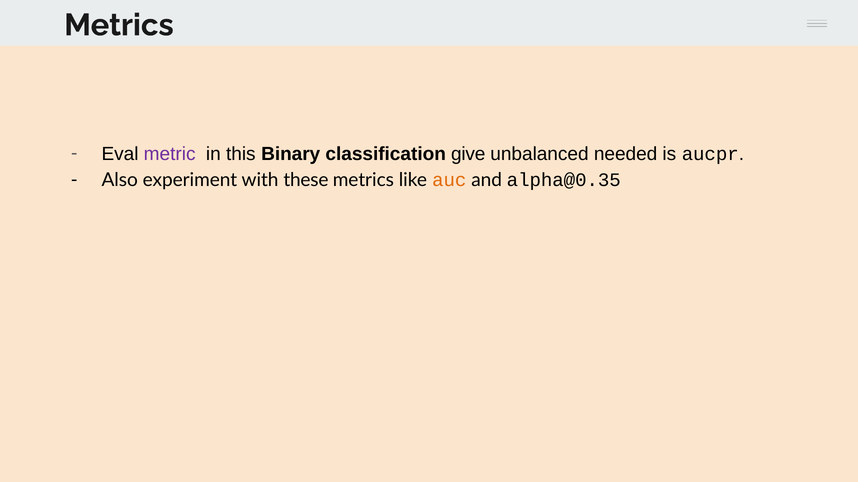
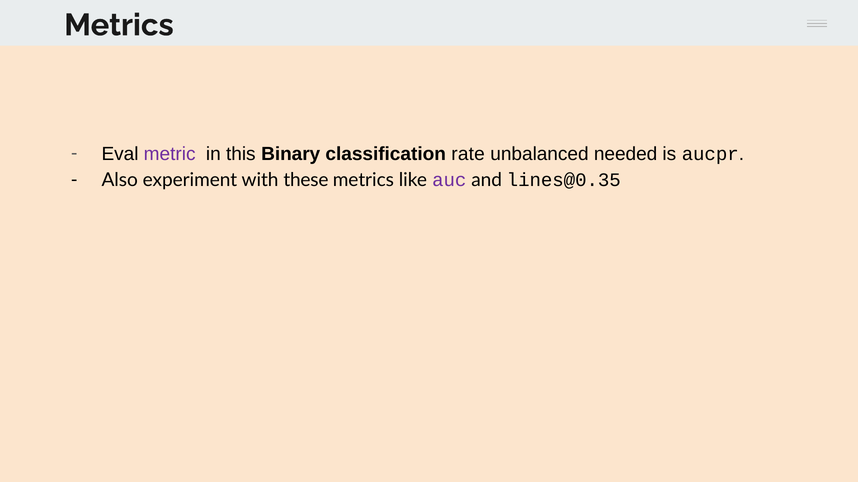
give: give -> rate
auc colour: orange -> purple
alpha@0.35: alpha@0.35 -> lines@0.35
